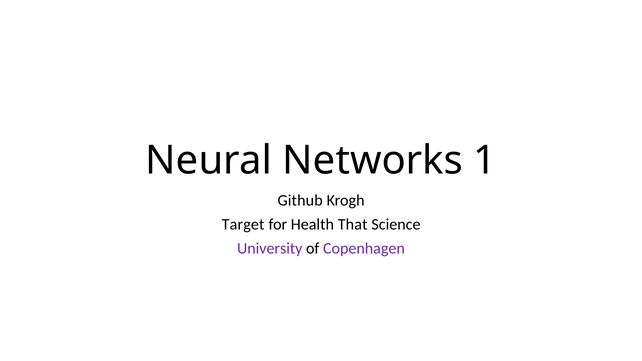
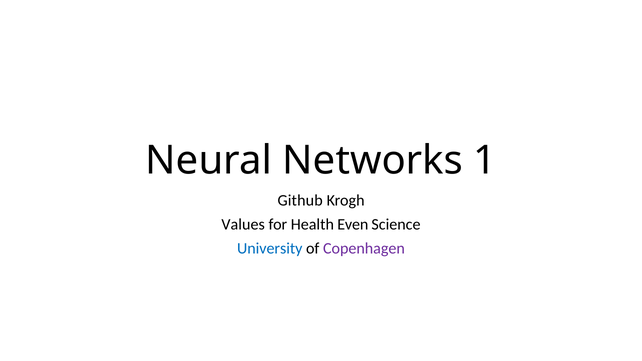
Target: Target -> Values
That: That -> Even
University colour: purple -> blue
